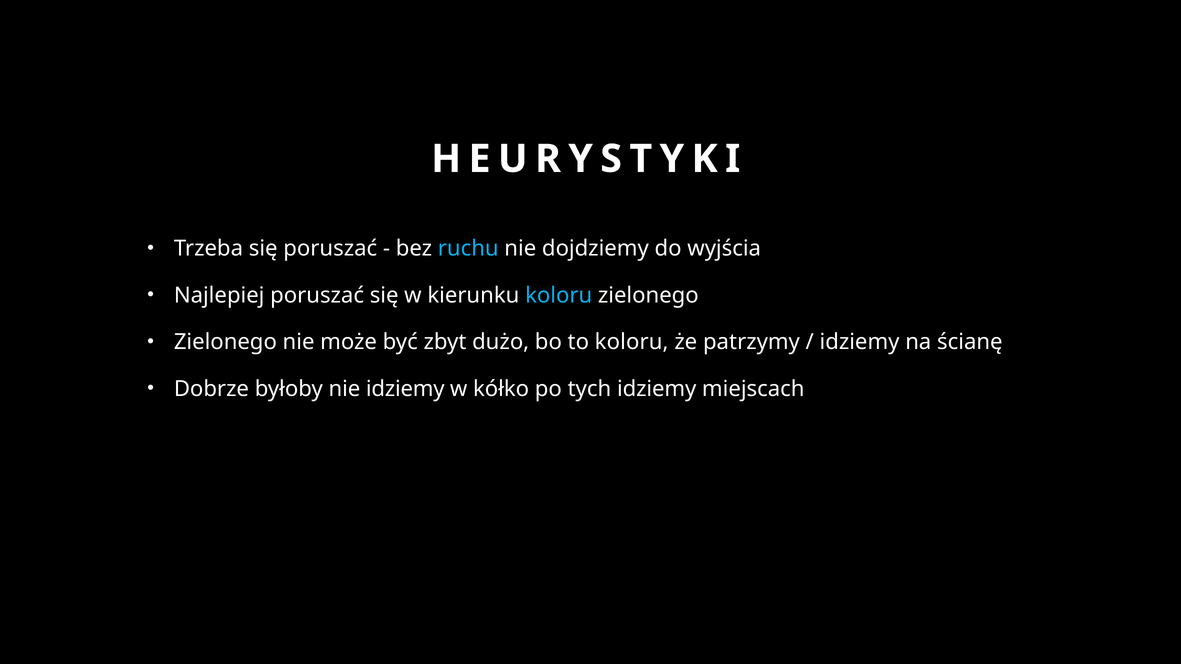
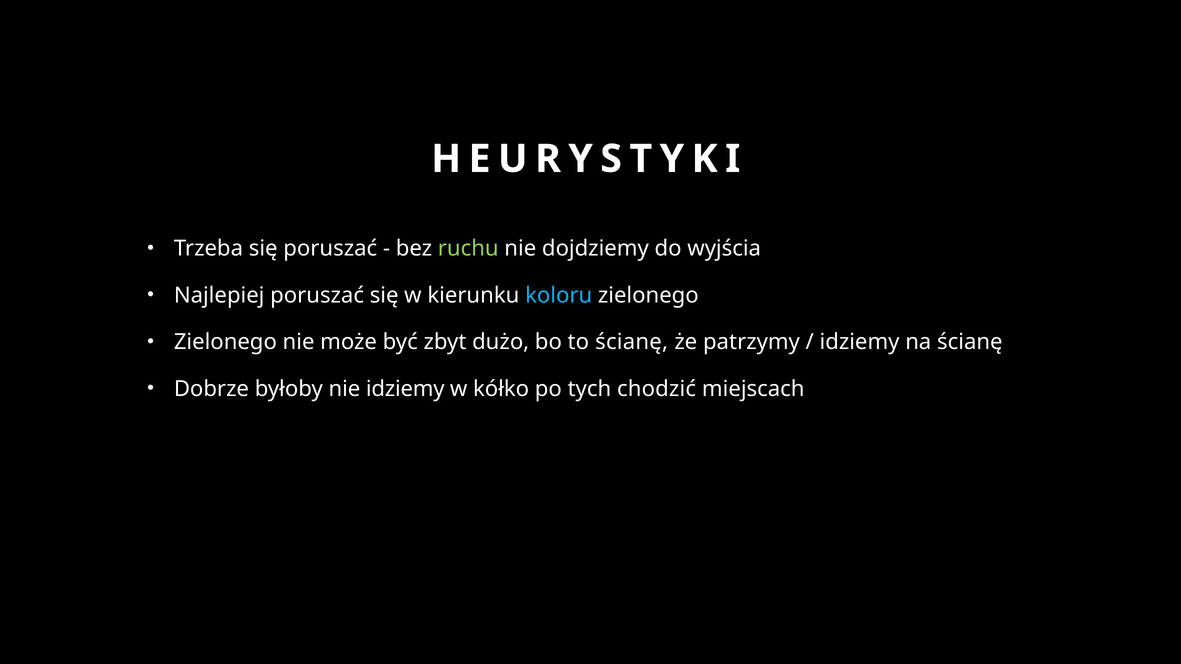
ruchu colour: light blue -> light green
to koloru: koloru -> ścianę
tych idziemy: idziemy -> chodzić
